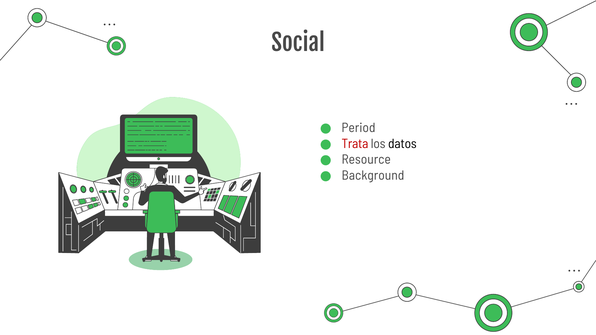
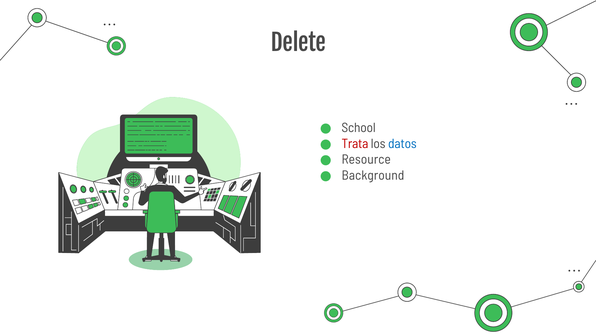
Social: Social -> Delete
Period: Period -> School
datos colour: black -> blue
